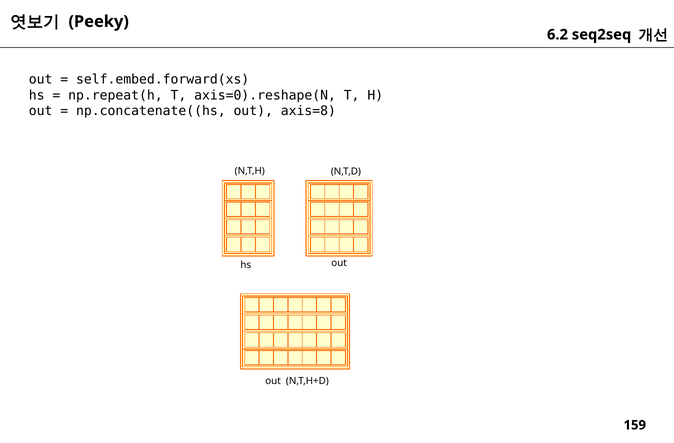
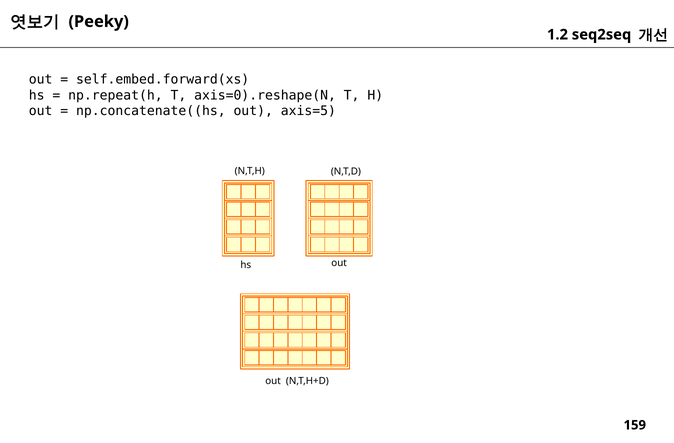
6.2: 6.2 -> 1.2
axis=8: axis=8 -> axis=5
